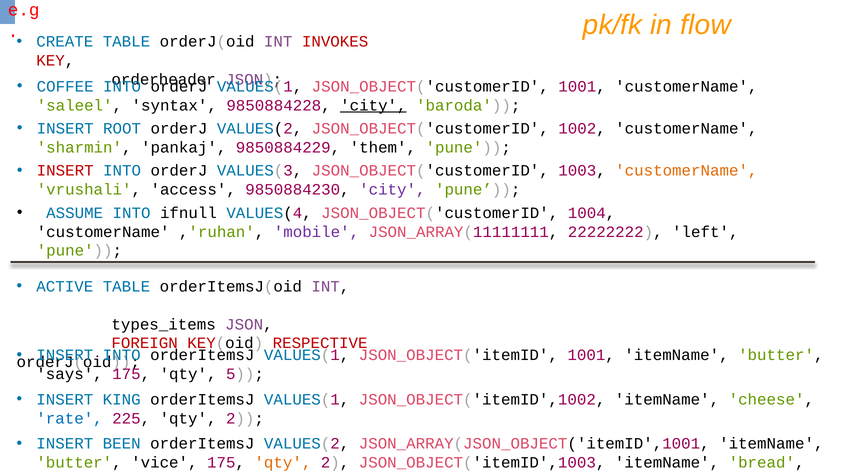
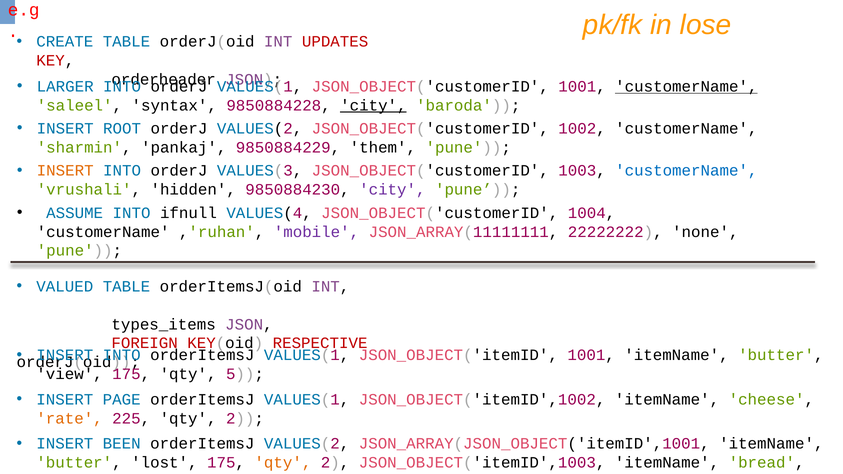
flow: flow -> lose
INVOKES: INVOKES -> UPDATES
COFFEE: COFFEE -> LARGER
customerName at (686, 86) underline: none -> present
INSERT at (65, 171) colour: red -> orange
customerName at (686, 171) colour: orange -> blue
access: access -> hidden
left: left -> none
ACTIVE: ACTIVE -> VALUED
says: says -> view
KING: KING -> PAGE
rate at (70, 419) colour: blue -> orange
vice: vice -> lost
